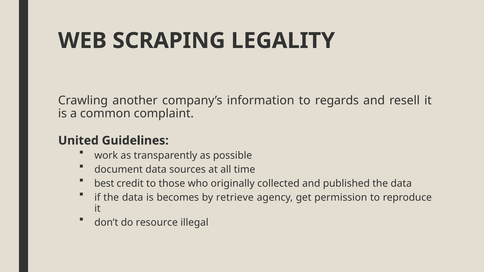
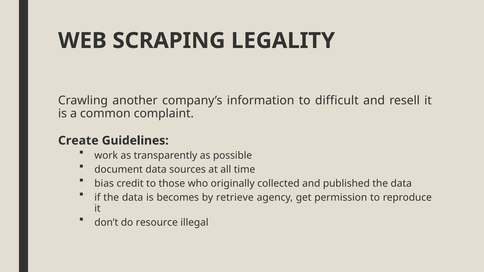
regards: regards -> difficult
United: United -> Create
best: best -> bias
